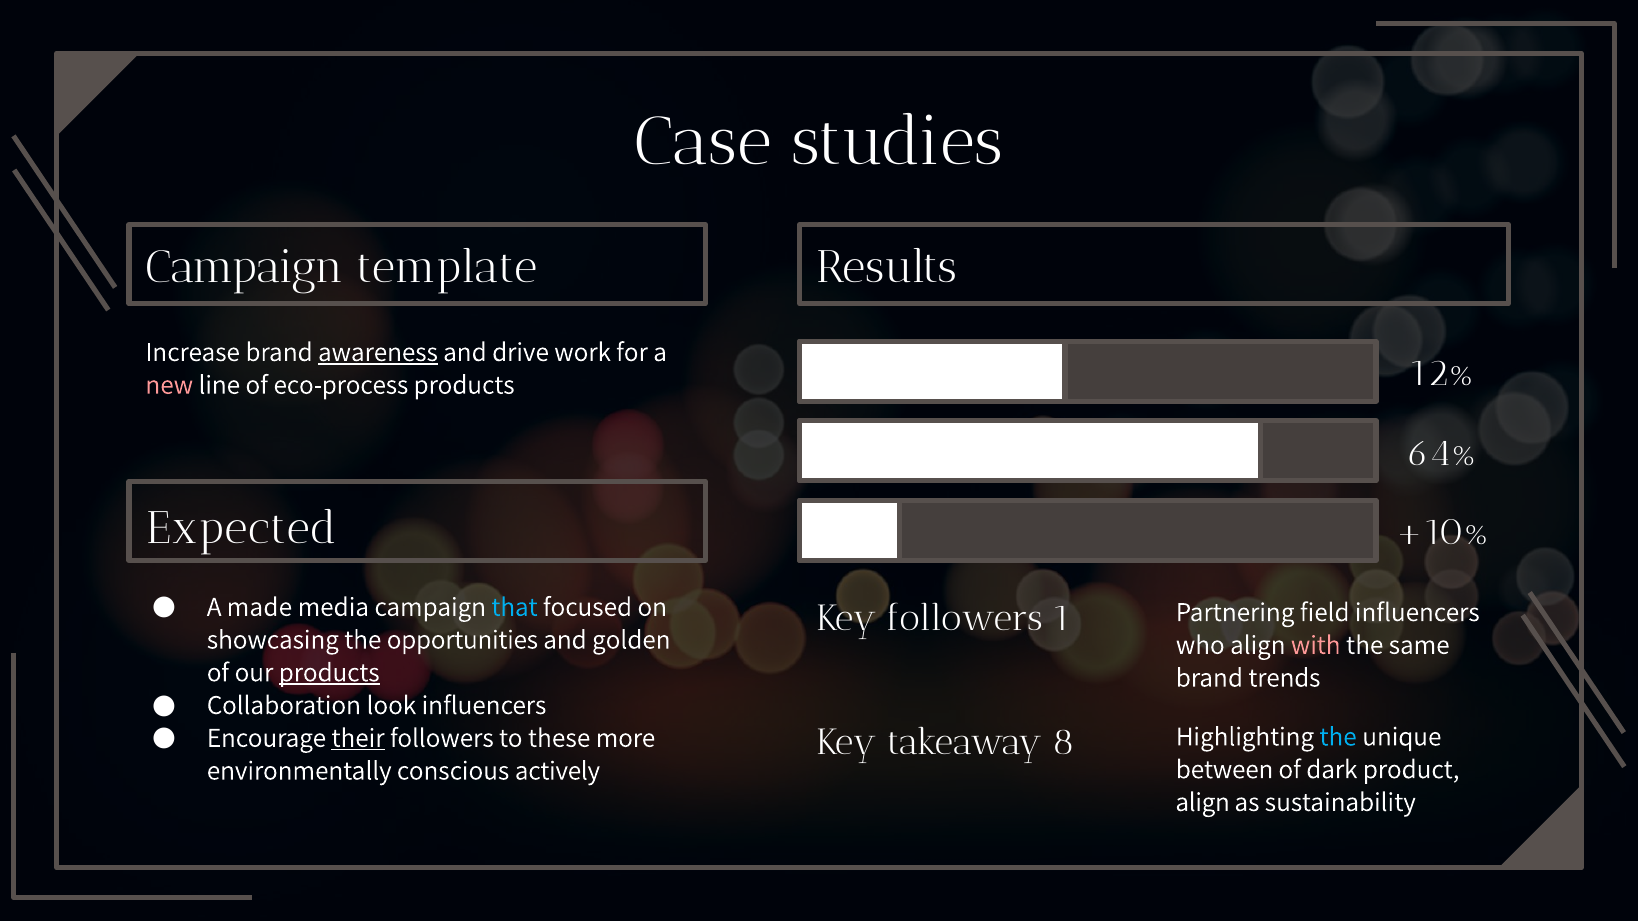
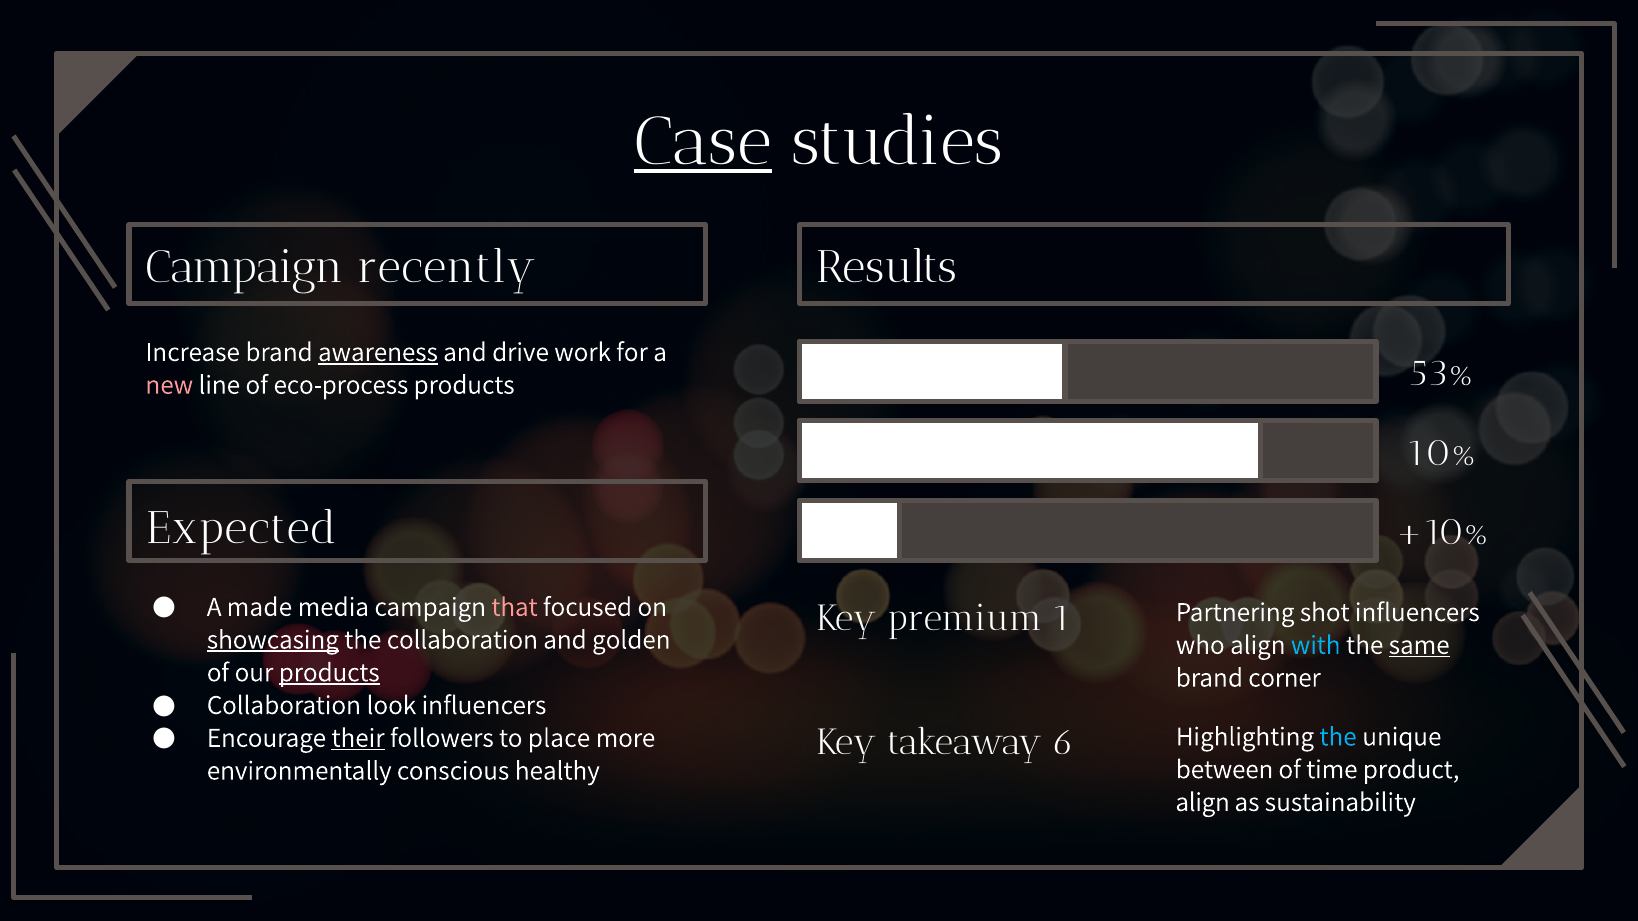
Case underline: none -> present
template: template -> recently
12%: 12% -> 53%
64%: 64% -> 10%
that colour: light blue -> pink
field: field -> shot
Key followers: followers -> premium
showcasing underline: none -> present
the opportunities: opportunities -> collaboration
with colour: pink -> light blue
same underline: none -> present
trends: trends -> corner
these: these -> place
8: 8 -> 6
dark: dark -> time
actively: actively -> healthy
